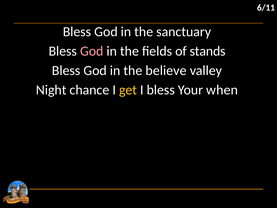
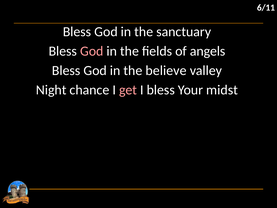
stands: stands -> angels
get colour: yellow -> pink
when: when -> midst
